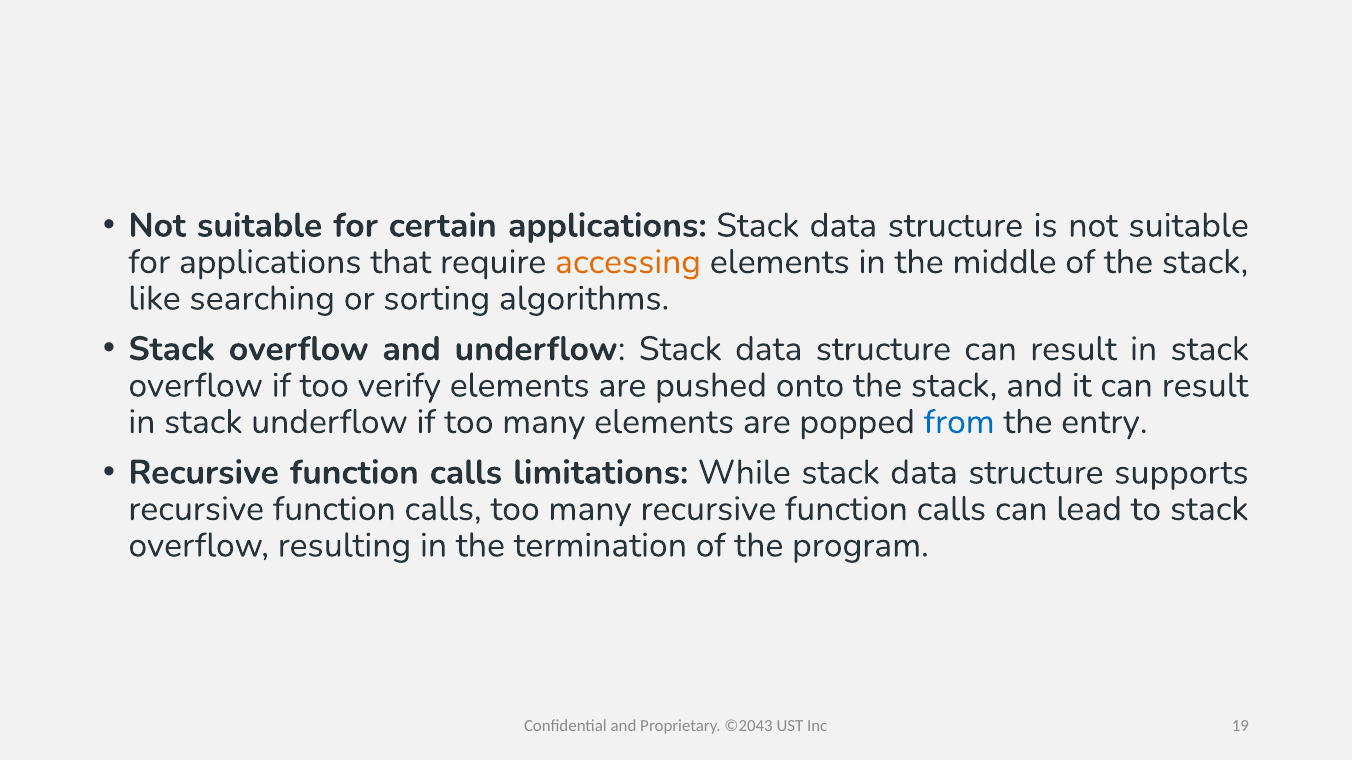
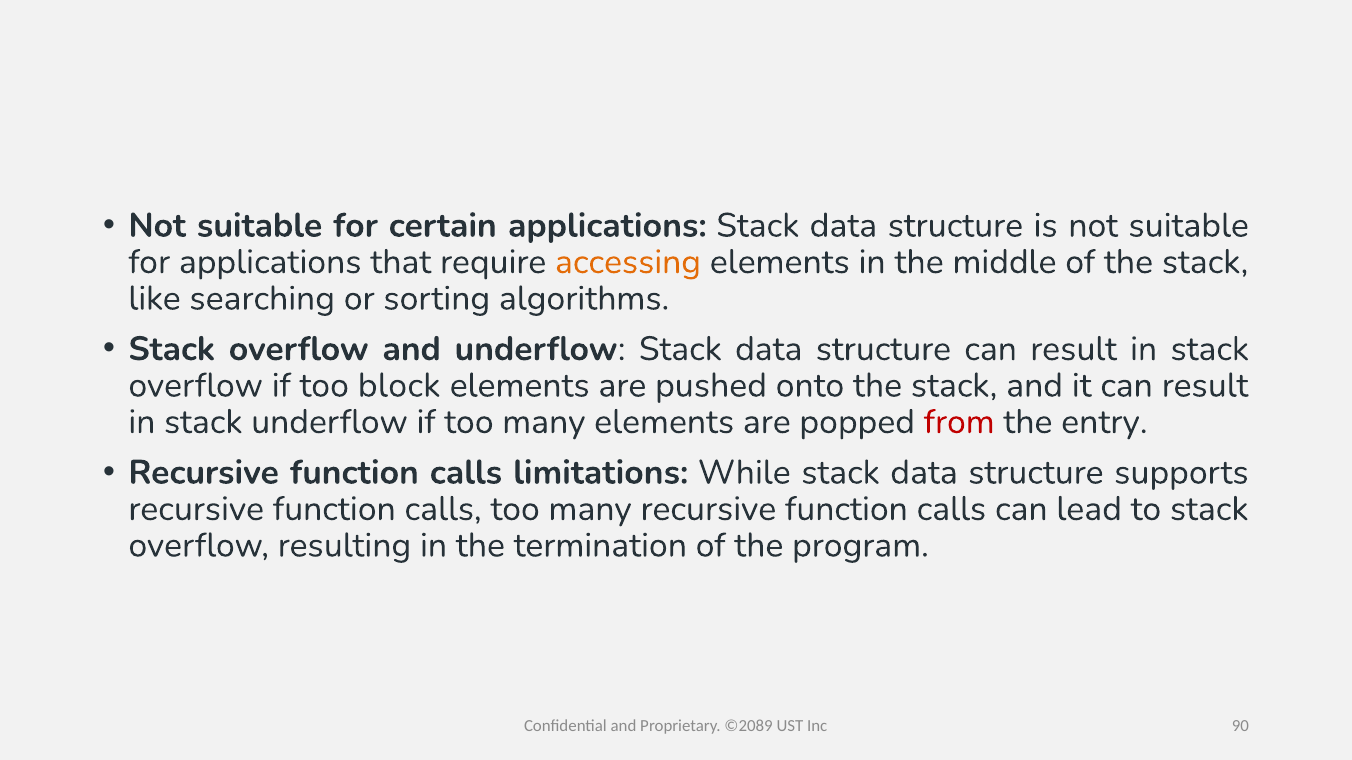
verify: verify -> block
from colour: blue -> red
©2043: ©2043 -> ©2089
19: 19 -> 90
